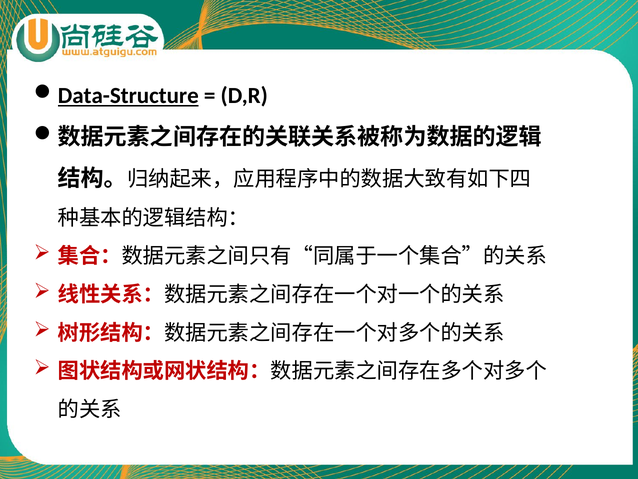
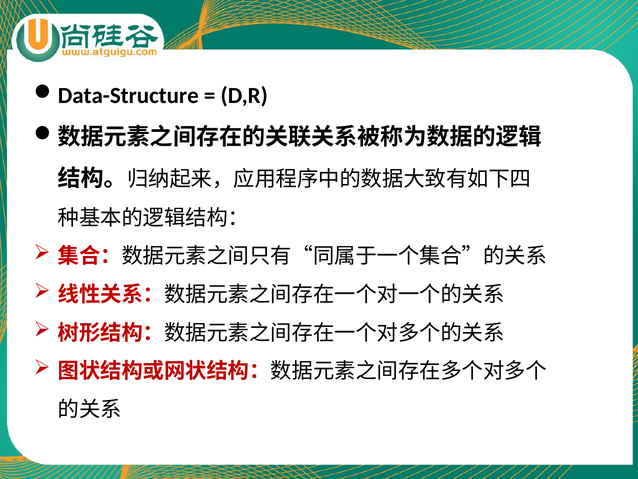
Data-Structure underline: present -> none
